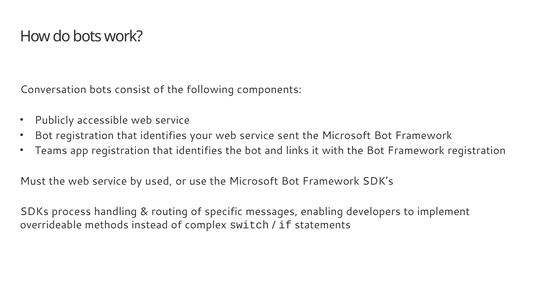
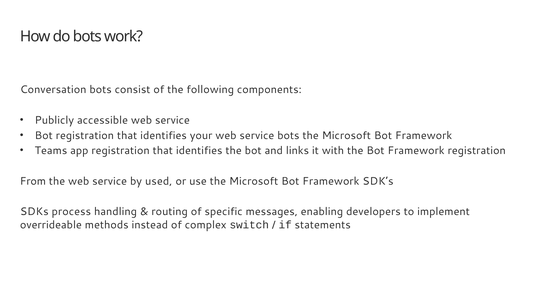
service sent: sent -> bots
Must: Must -> From
